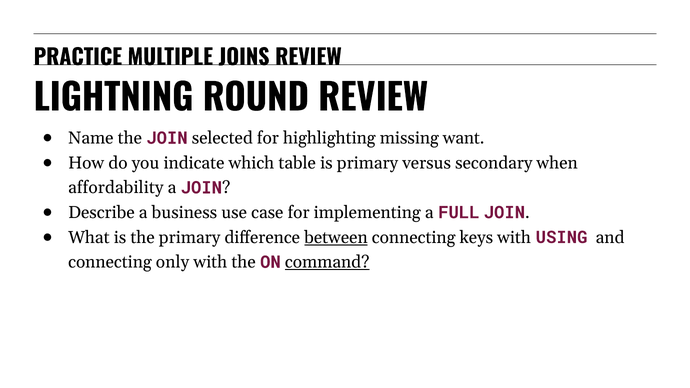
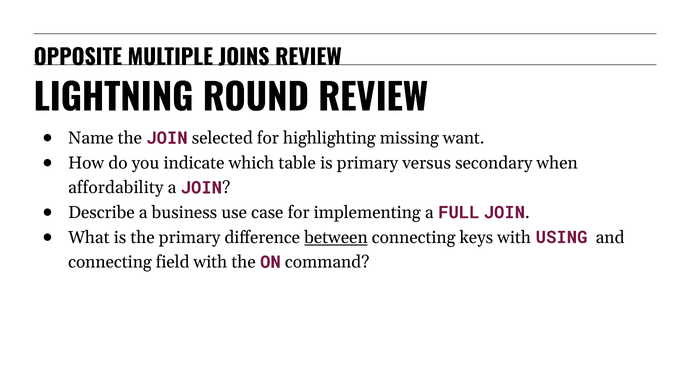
PRACTICE: PRACTICE -> OPPOSITE
only: only -> field
command underline: present -> none
